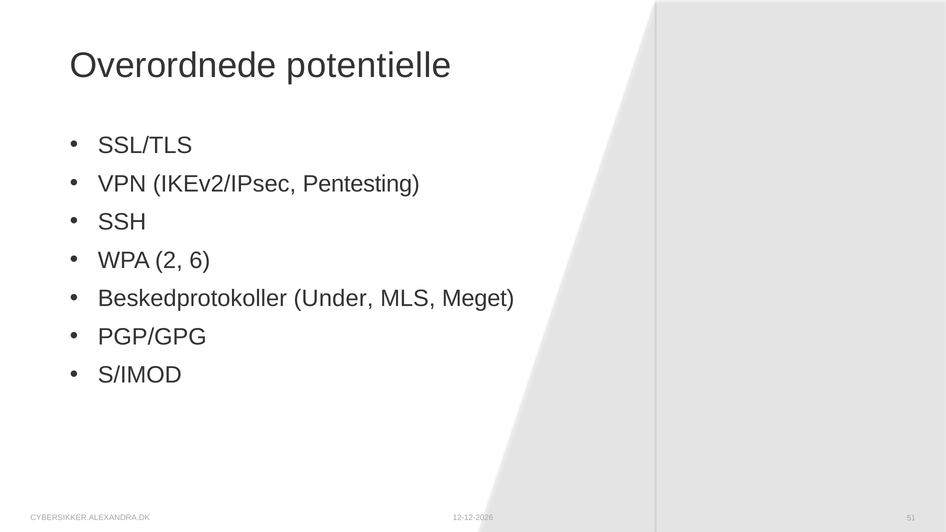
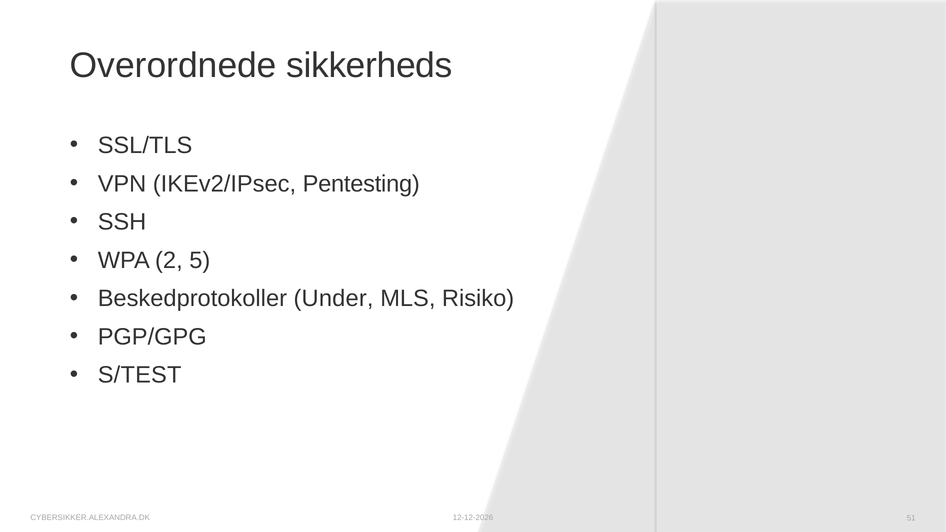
potentielle: potentielle -> sikkerheds
6: 6 -> 5
Meget: Meget -> Risiko
S/IMOD: S/IMOD -> S/TEST
